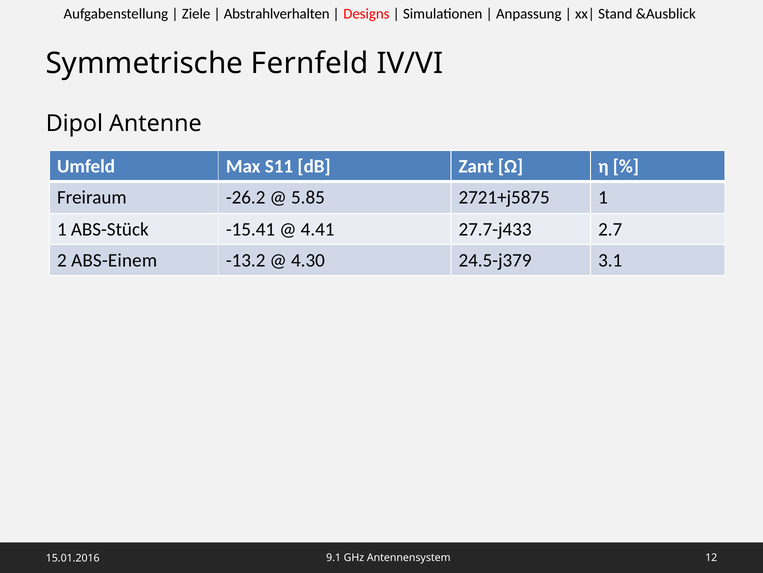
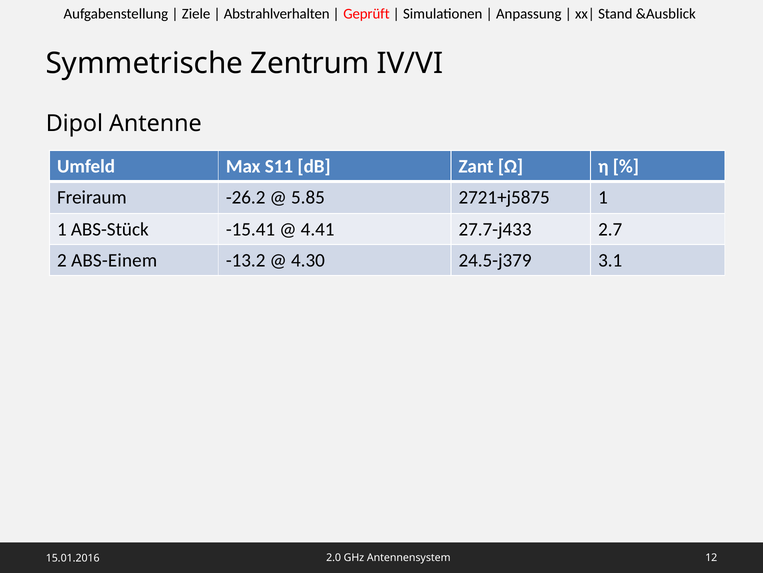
Designs: Designs -> Geprüft
Fernfeld: Fernfeld -> Zentrum
9.1: 9.1 -> 2.0
